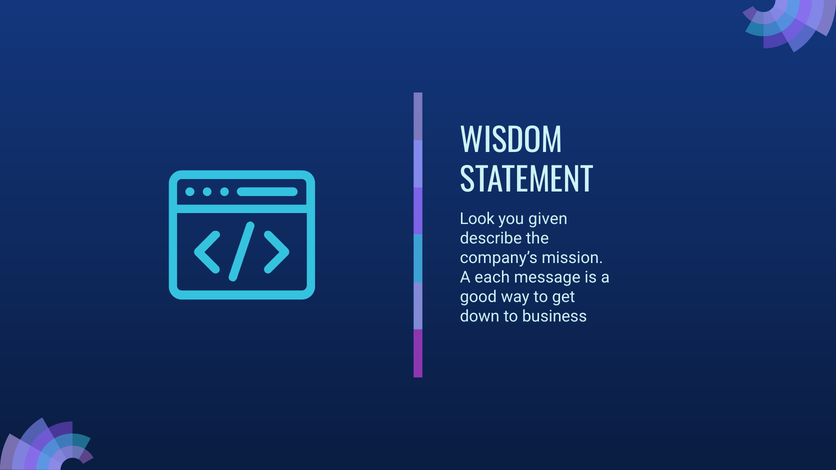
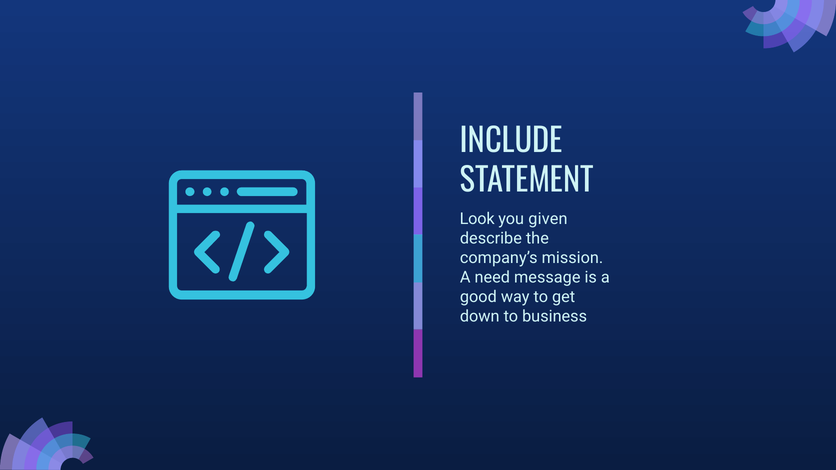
WISDOM: WISDOM -> INCLUDE
each: each -> need
